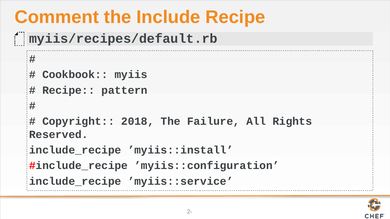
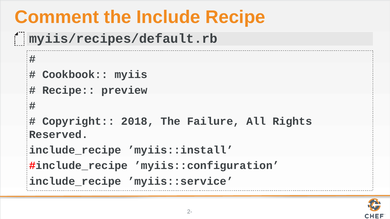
pattern: pattern -> preview
